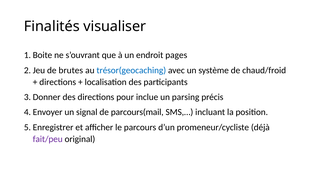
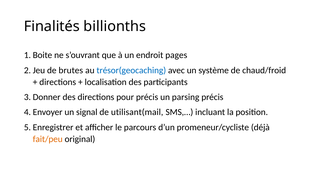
visualiser: visualiser -> billionths
pour inclue: inclue -> précis
parcours(mail: parcours(mail -> utilisant(mail
fait/peu colour: purple -> orange
